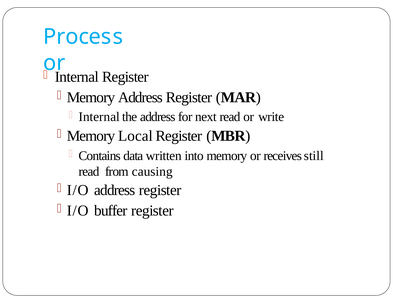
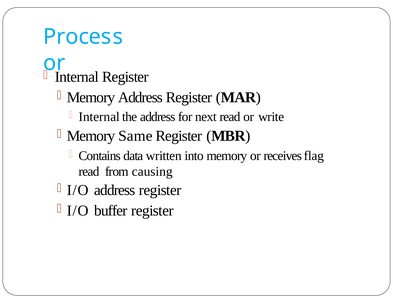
Local: Local -> Same
still: still -> flag
